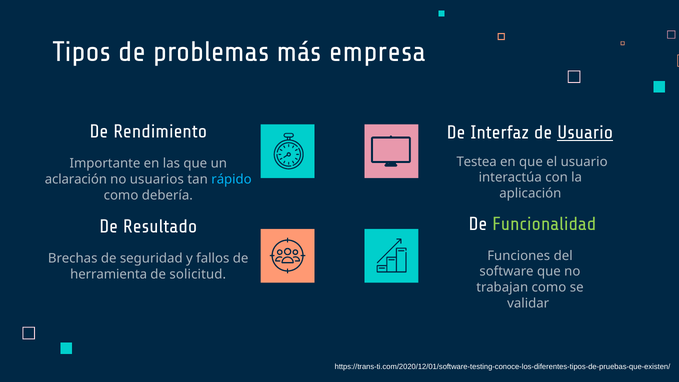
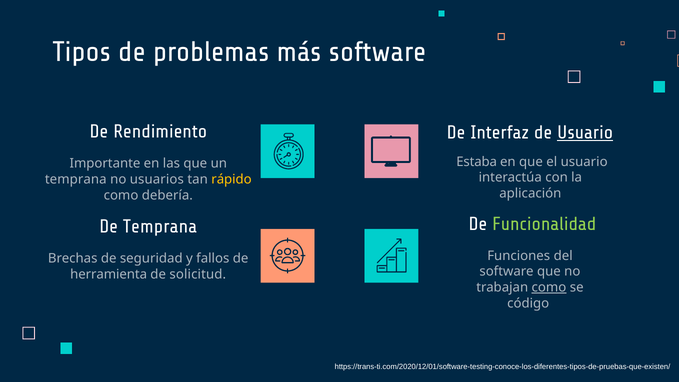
más empresa: empresa -> software
Testea: Testea -> Estaba
aclaración at (76, 179): aclaración -> temprana
rápido colour: light blue -> yellow
De Resultado: Resultado -> Temprana
como at (549, 287) underline: none -> present
validar: validar -> código
